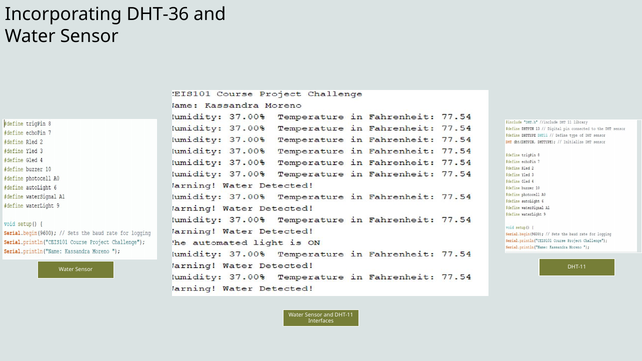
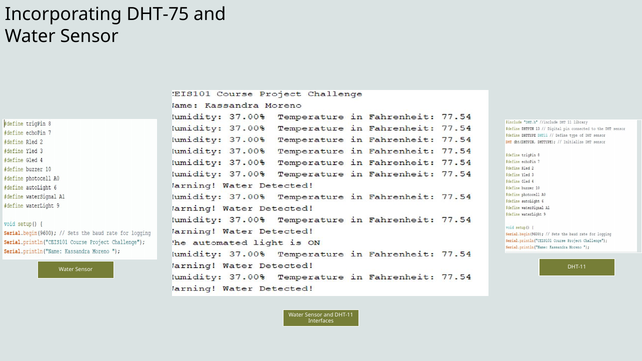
DHT-36: DHT-36 -> DHT-75
